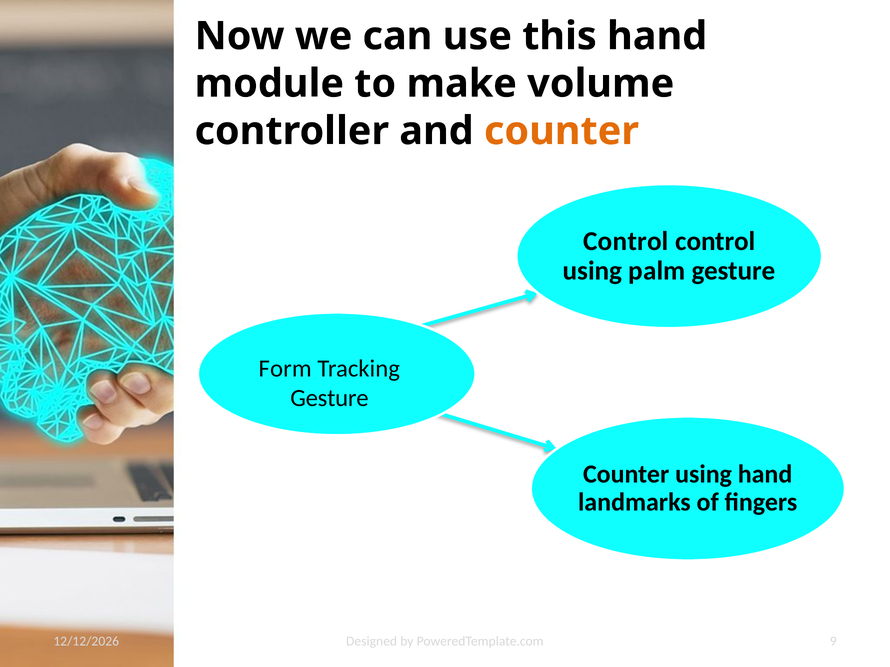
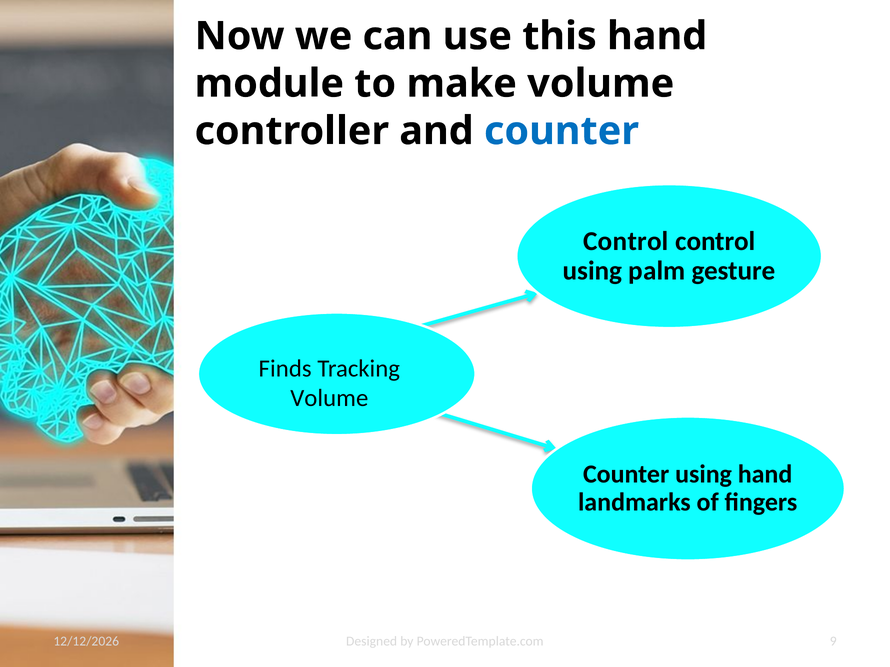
counter at (561, 131) colour: orange -> blue
Form: Form -> Finds
Gesture at (329, 399): Gesture -> Volume
